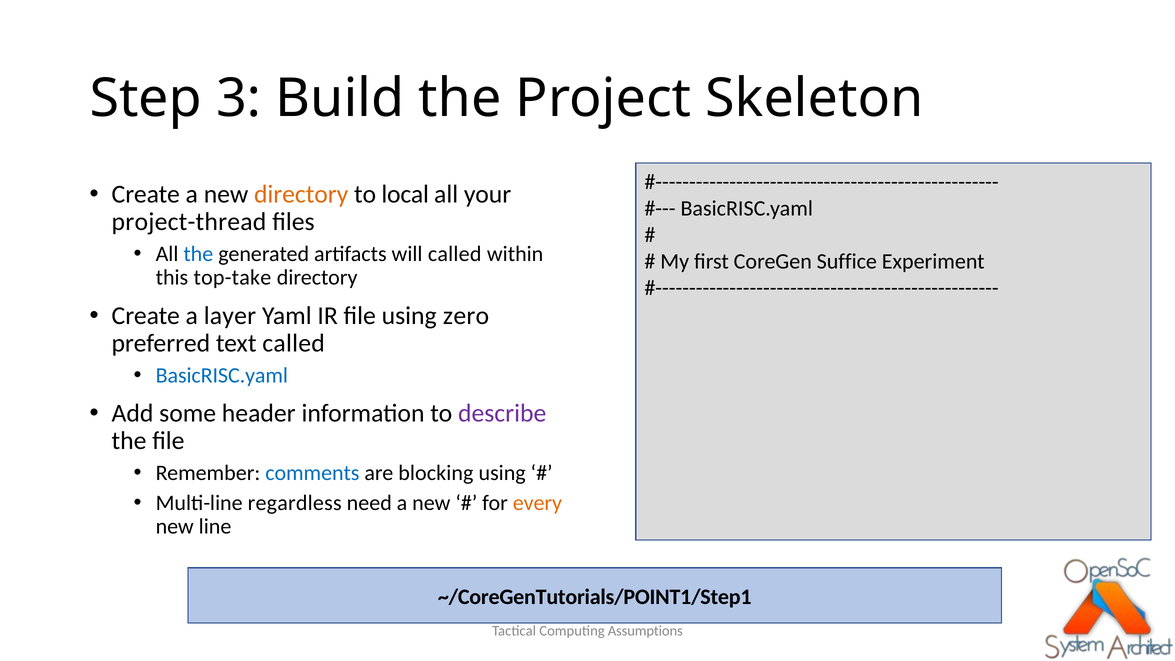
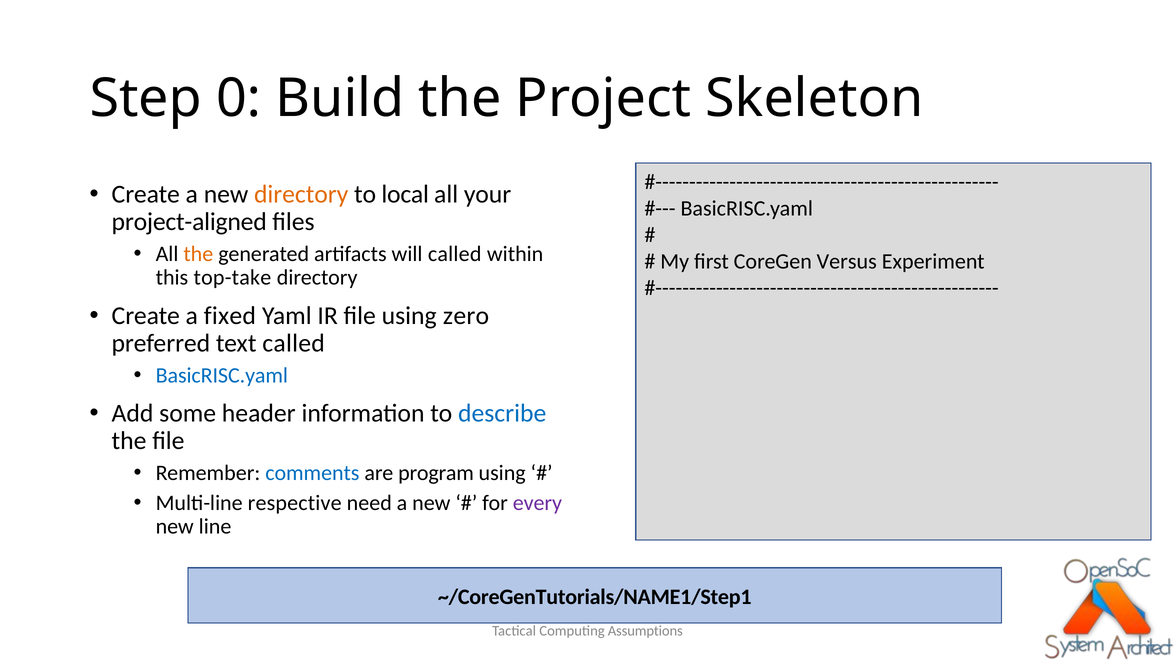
3: 3 -> 0
project-thread: project-thread -> project-aligned
the at (198, 254) colour: blue -> orange
Suffice: Suffice -> Versus
layer: layer -> fixed
describe colour: purple -> blue
blocking: blocking -> program
regardless: regardless -> respective
every colour: orange -> purple
~/CoreGenTutorials/POINT1/Step1: ~/CoreGenTutorials/POINT1/Step1 -> ~/CoreGenTutorials/NAME1/Step1
